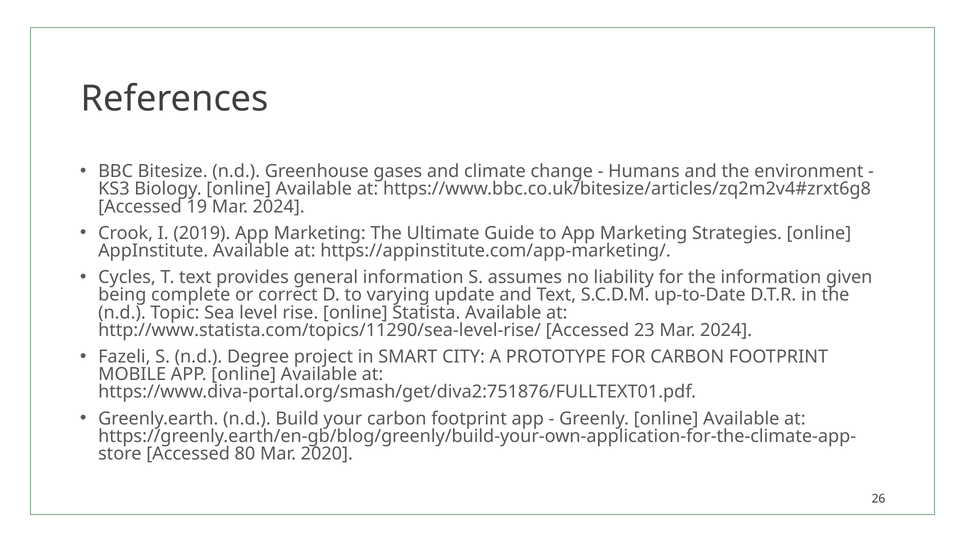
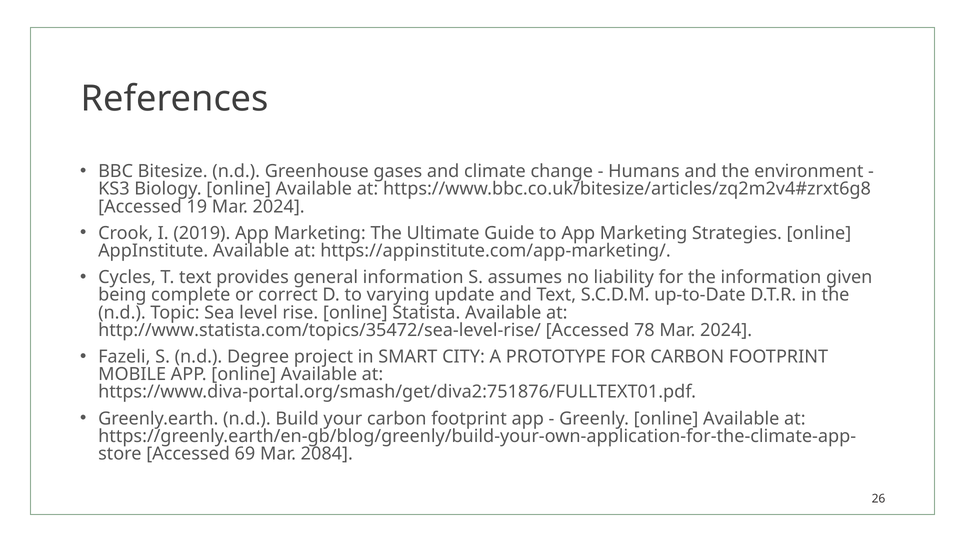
http://www.statista.com/topics/11290/sea-level-rise/: http://www.statista.com/topics/11290/sea-level-rise/ -> http://www.statista.com/topics/35472/sea-level-rise/
23: 23 -> 78
80: 80 -> 69
2020: 2020 -> 2084
